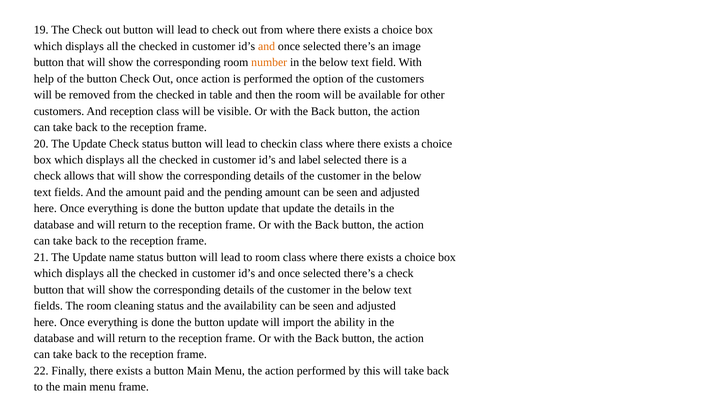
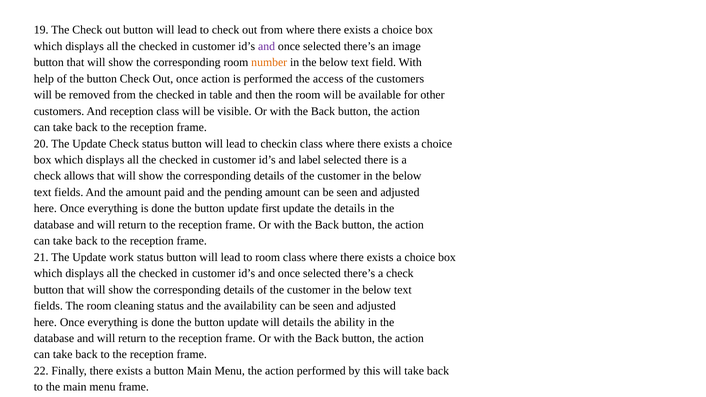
and at (267, 46) colour: orange -> purple
option: option -> access
update that: that -> first
name: name -> work
will import: import -> details
